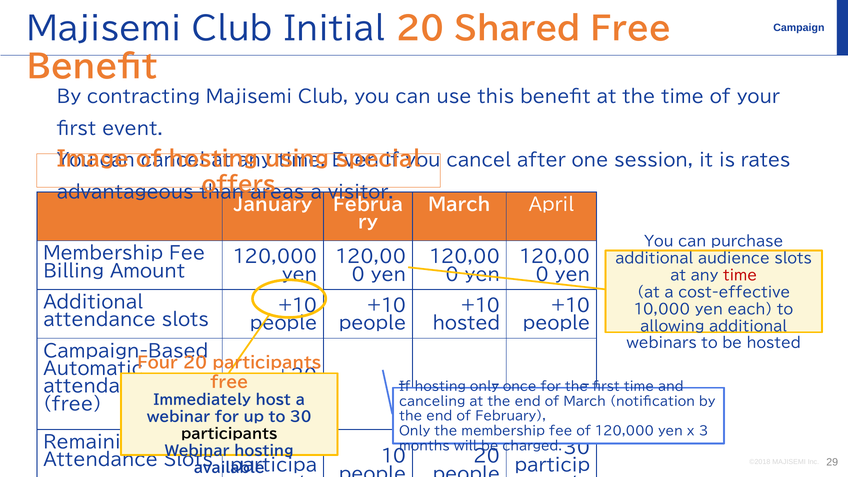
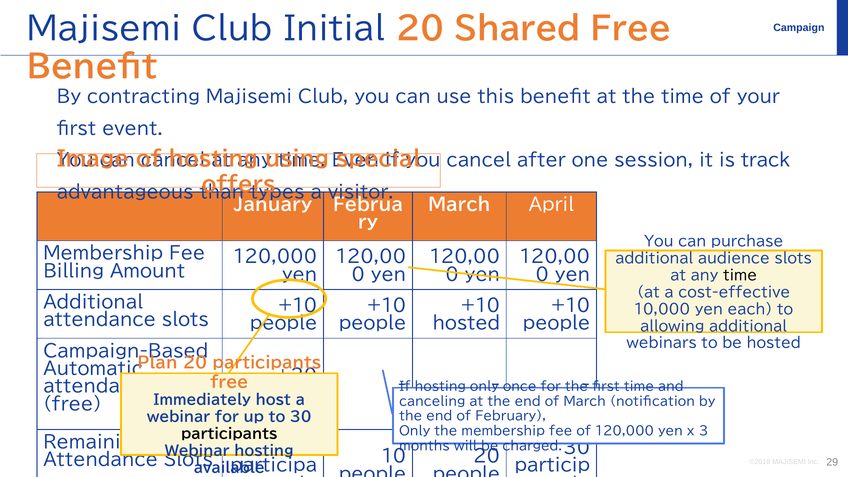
rates: rates -> track
areas: areas -> types
time at (740, 276) colour: red -> black
Four: Four -> Plan
